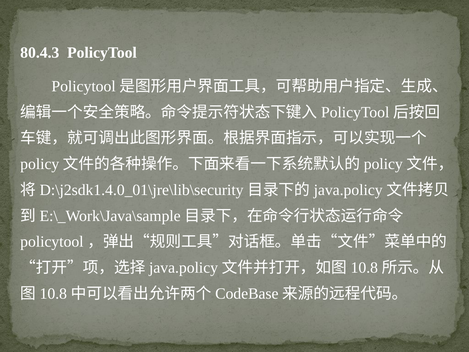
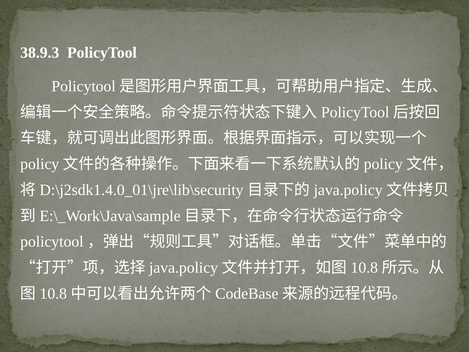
80.4.3: 80.4.3 -> 38.9.3
